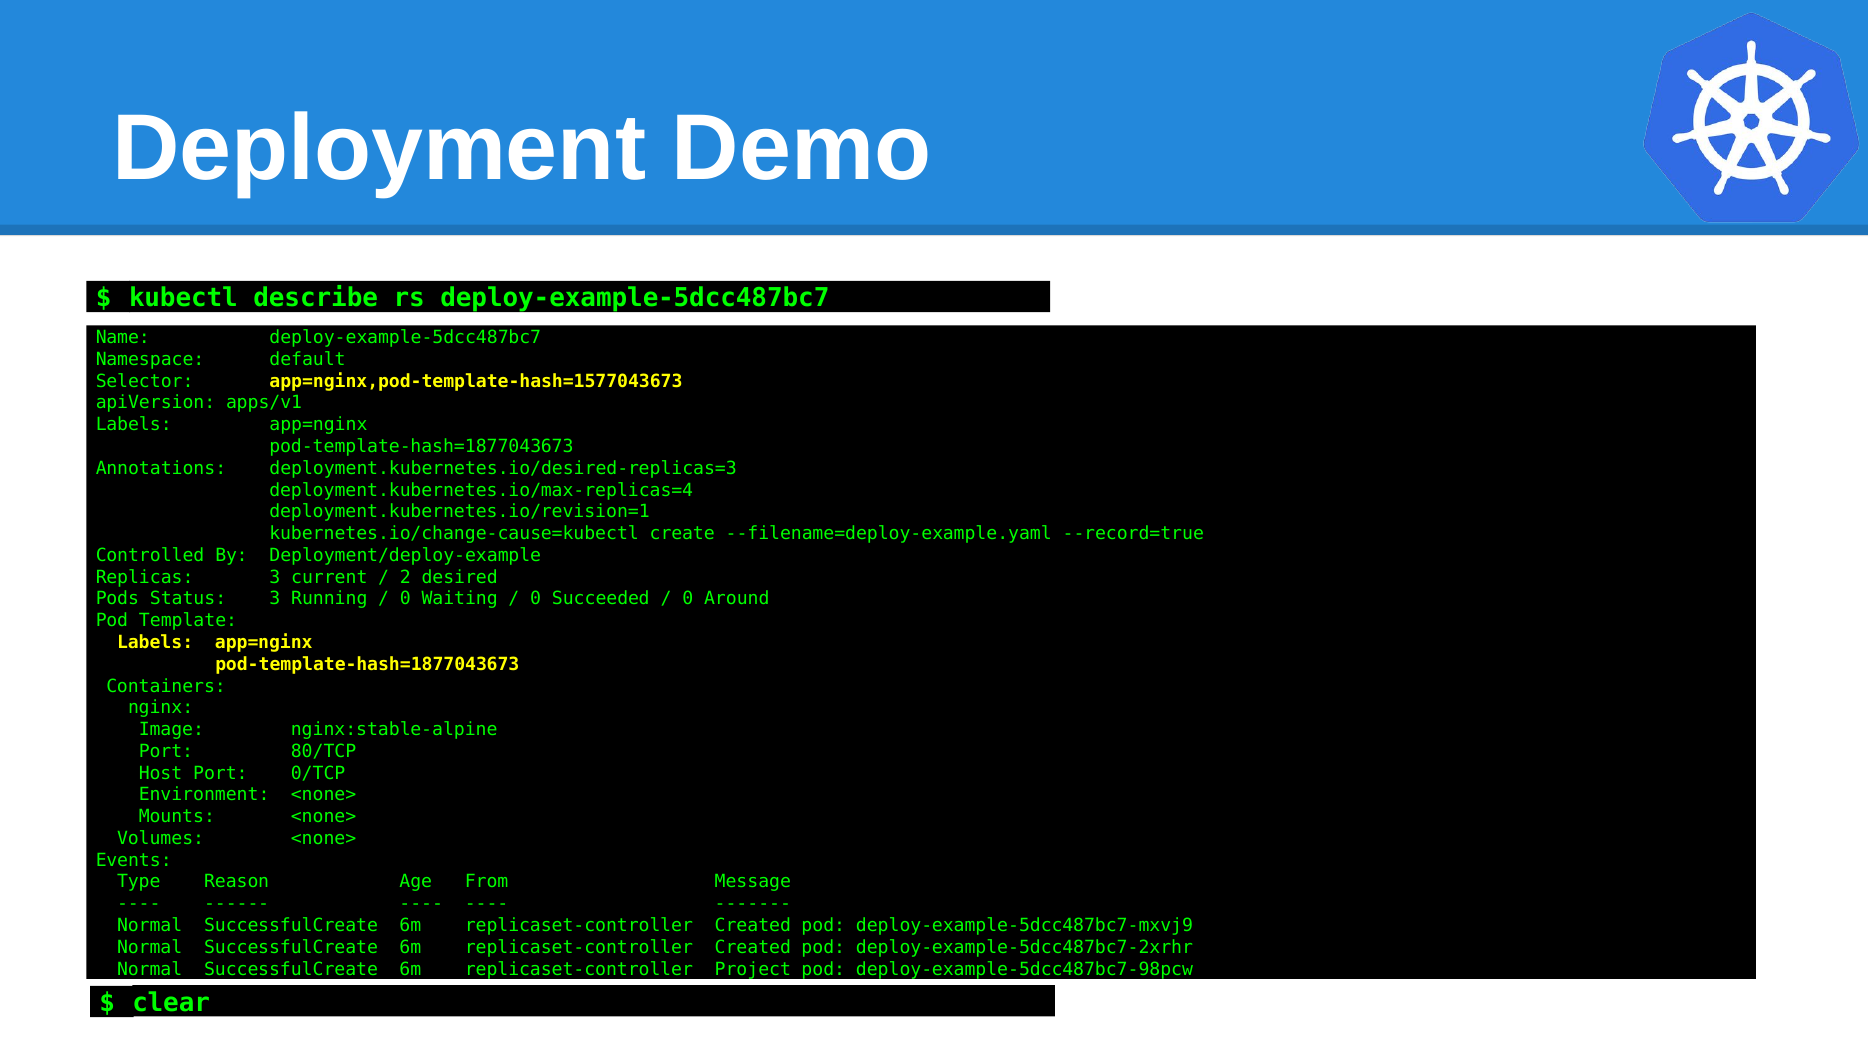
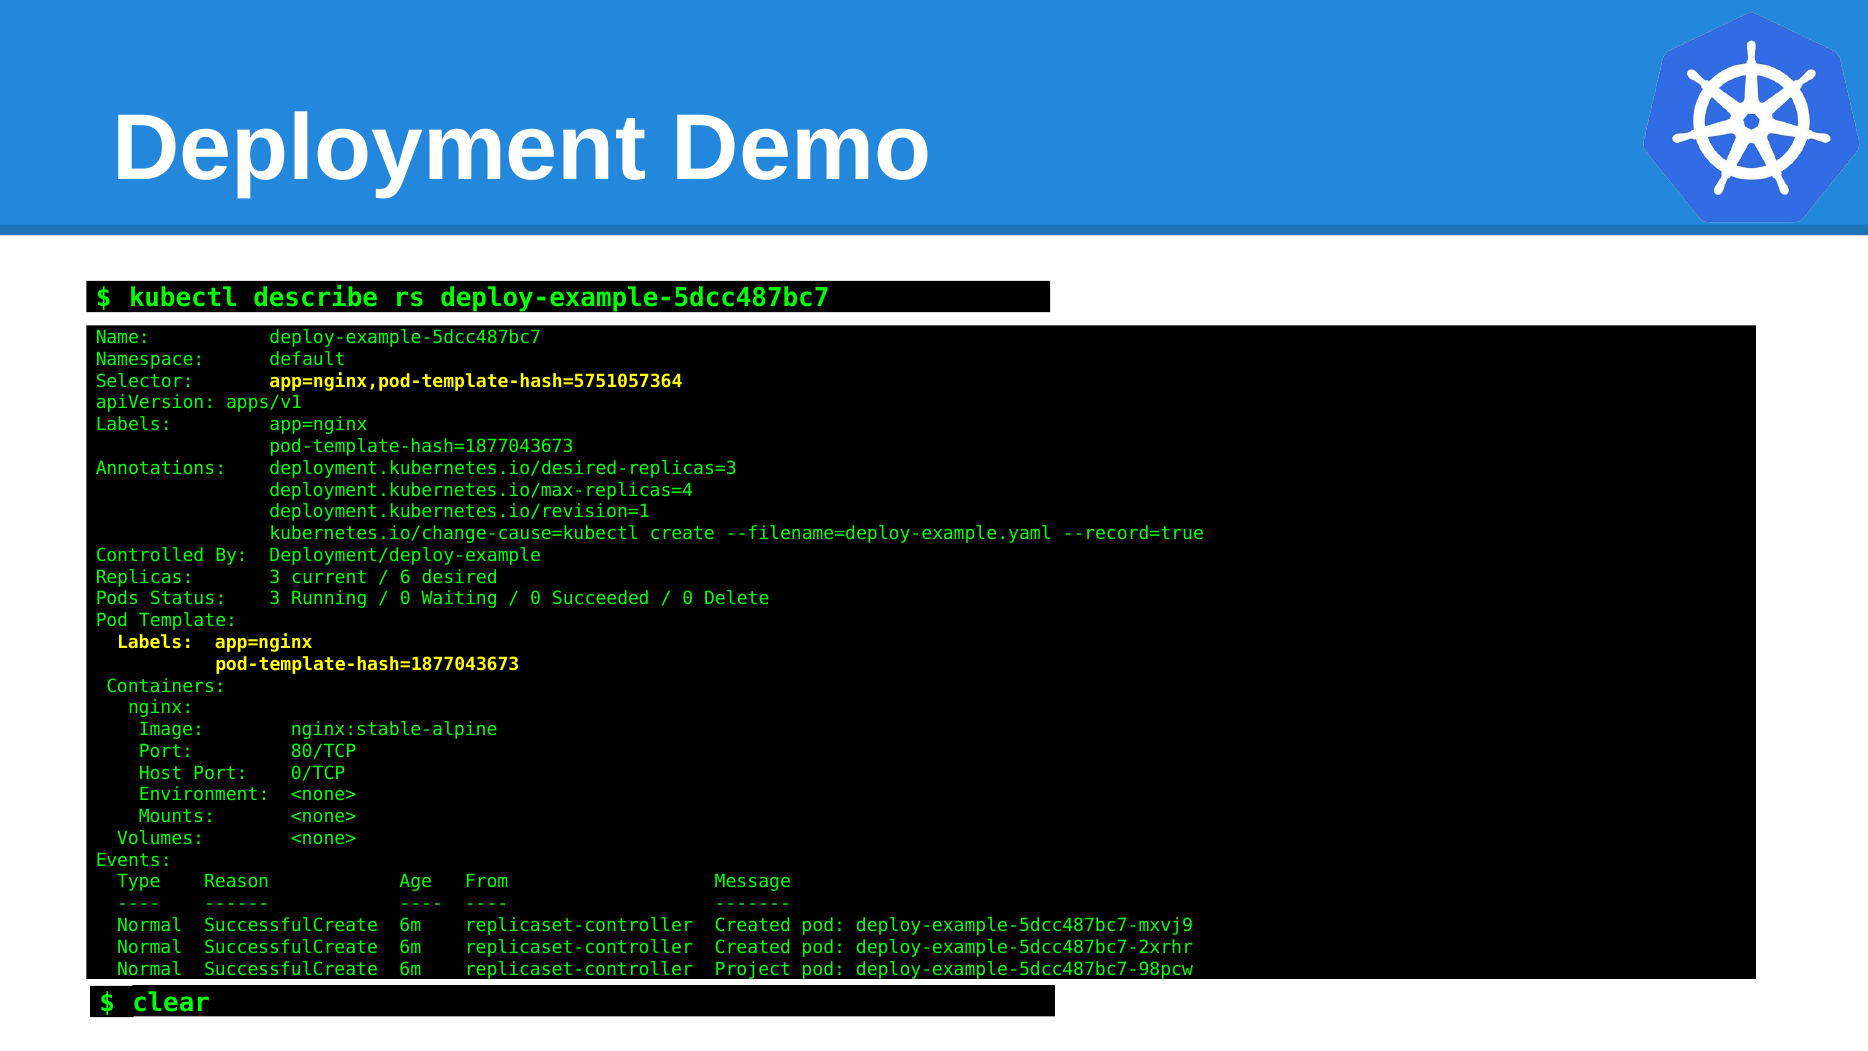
app=nginx,pod-template-hash=1577043673: app=nginx,pod-template-hash=1577043673 -> app=nginx,pod-template-hash=5751057364
2: 2 -> 6
Around: Around -> Delete
